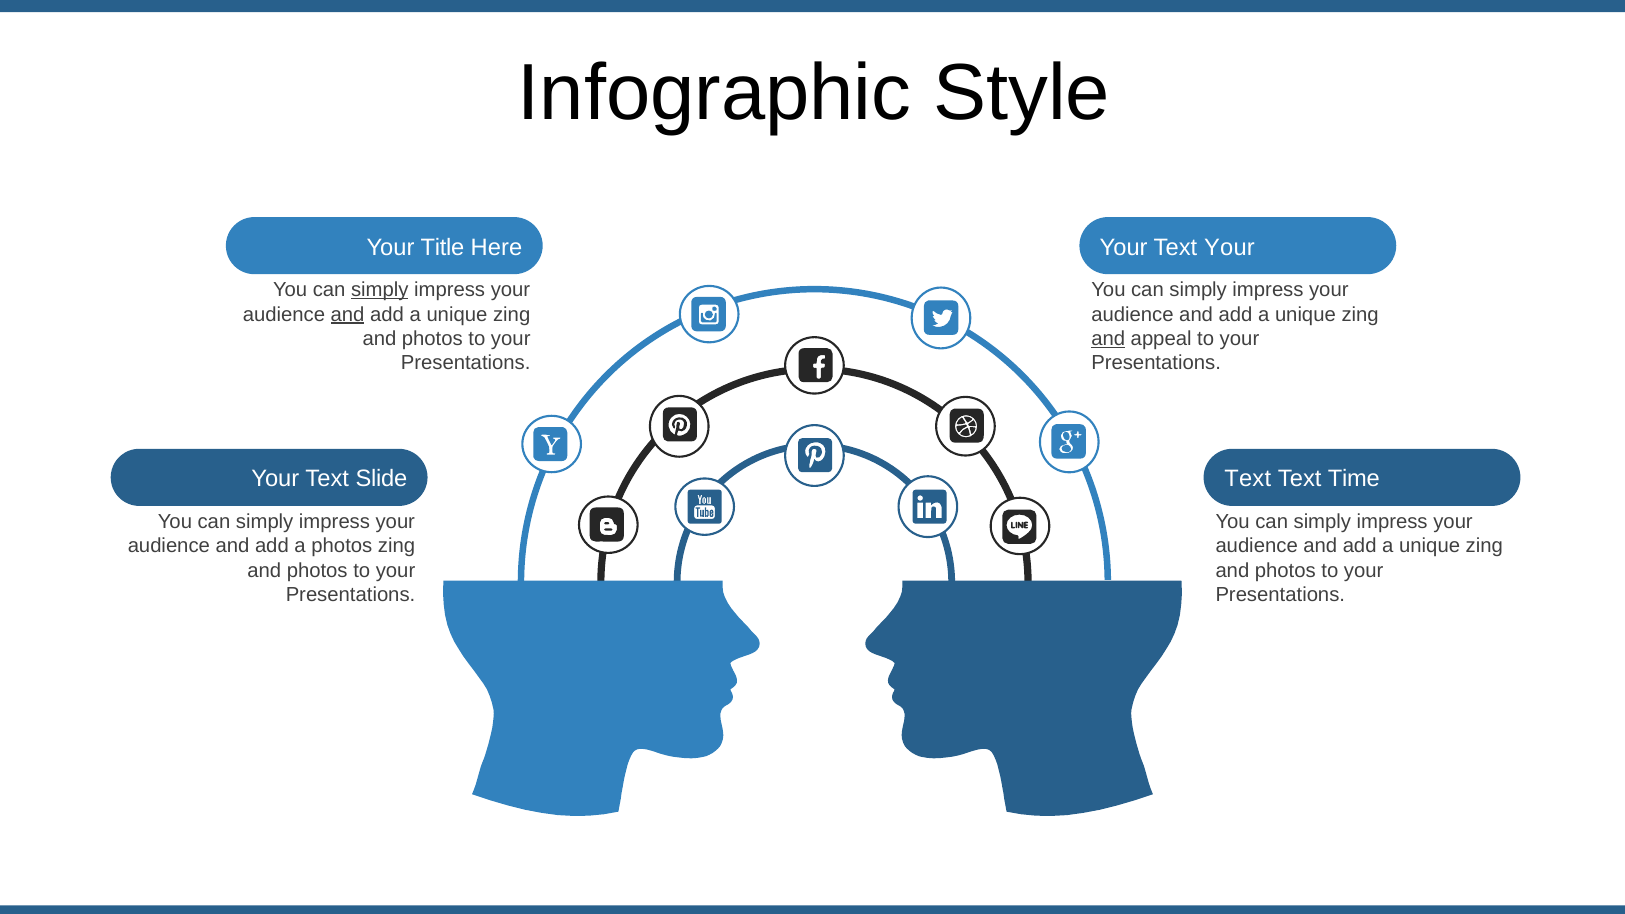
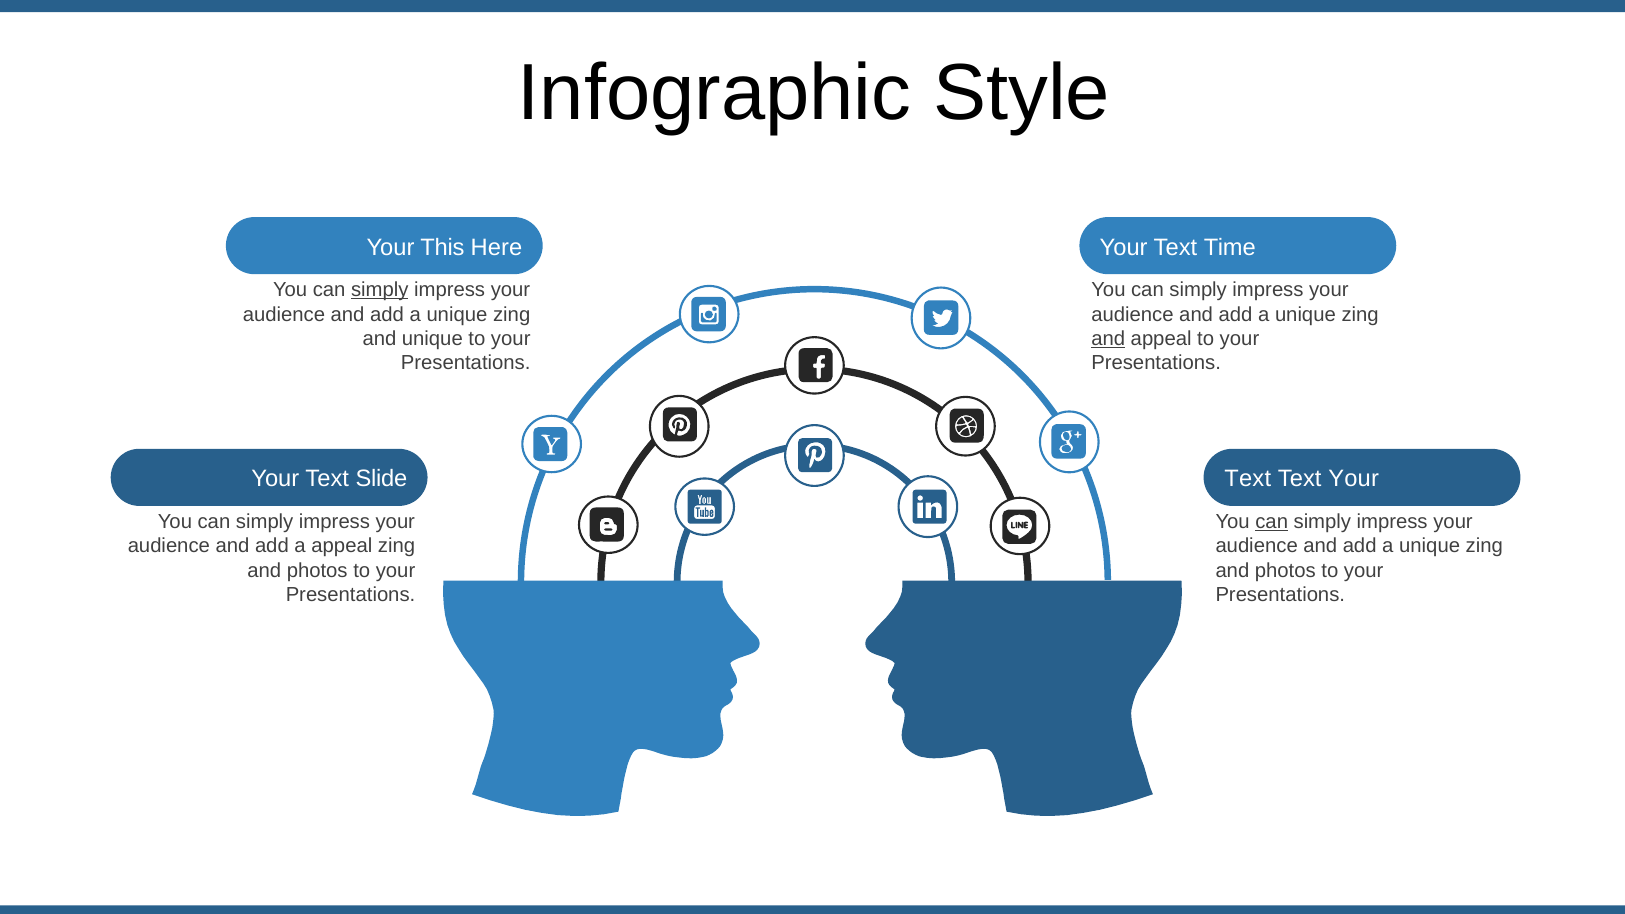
Title: Title -> This
Text Your: Your -> Time
and at (348, 314) underline: present -> none
photos at (432, 339): photos -> unique
Text Time: Time -> Your
can at (1272, 522) underline: none -> present
a photos: photos -> appeal
